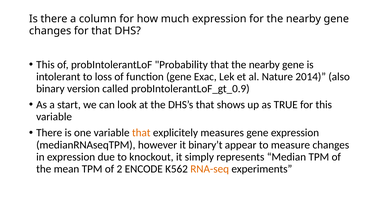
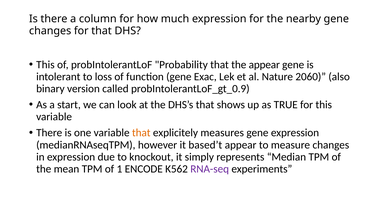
that the nearby: nearby -> appear
2014: 2014 -> 2060
binary’t: binary’t -> based’t
2: 2 -> 1
RNA-seq colour: orange -> purple
